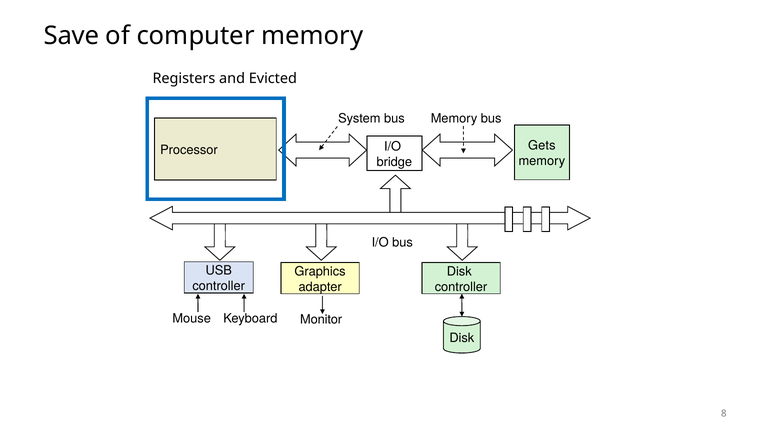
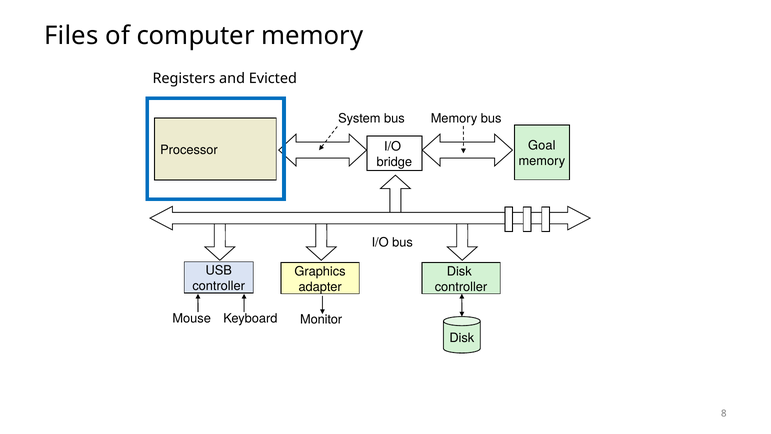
Save: Save -> Files
Gets: Gets -> Goal
